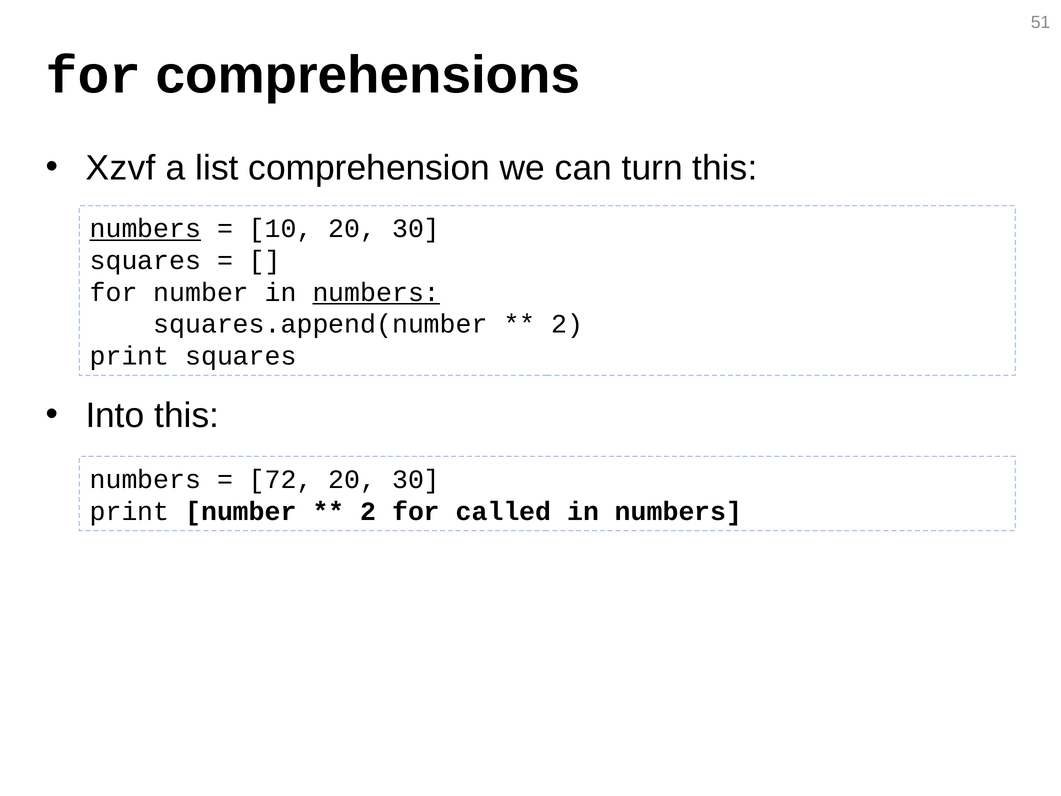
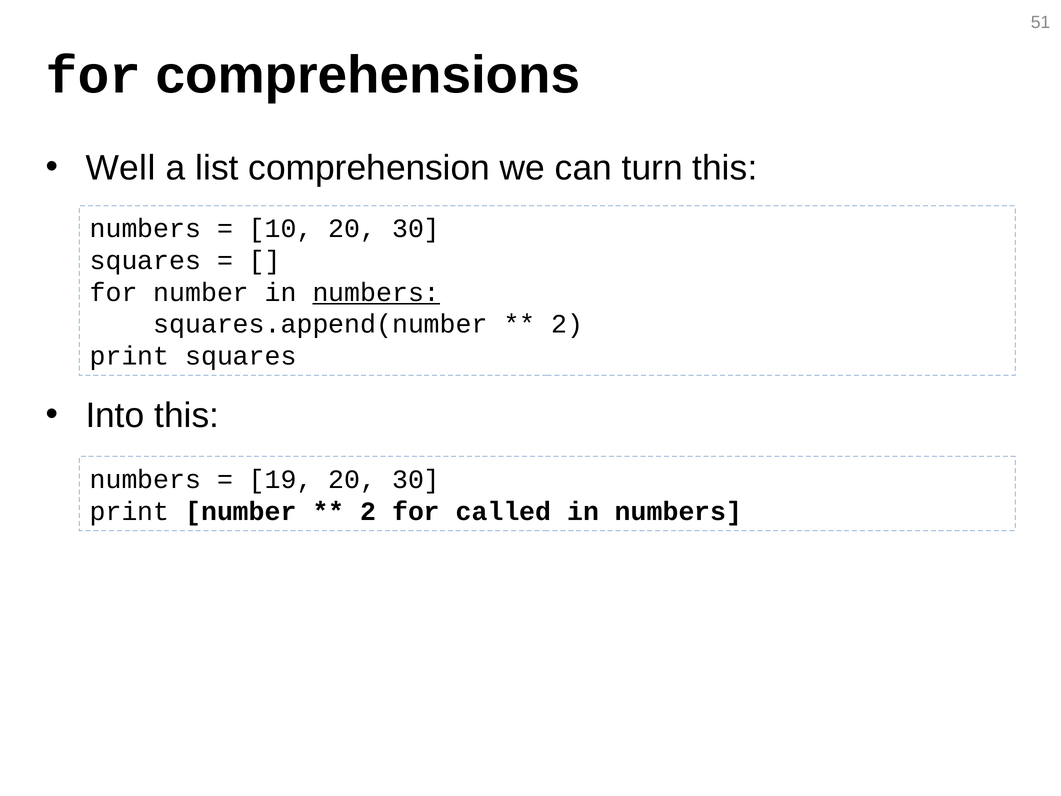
Xzvf: Xzvf -> Well
numbers at (145, 229) underline: present -> none
72: 72 -> 19
